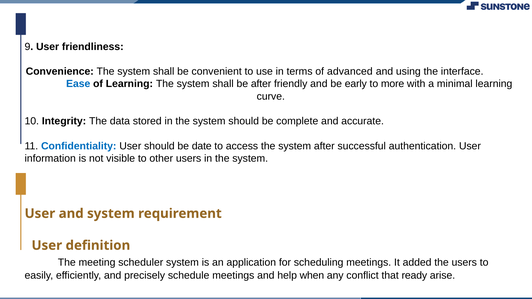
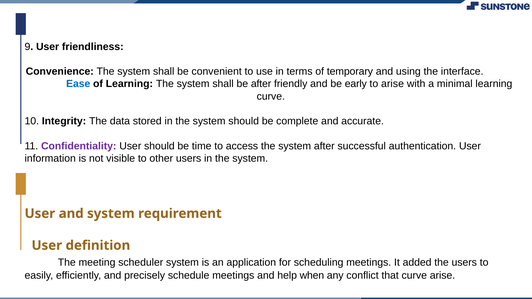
advanced: advanced -> temporary
to more: more -> arise
Confidentiality colour: blue -> purple
date: date -> time
that ready: ready -> curve
